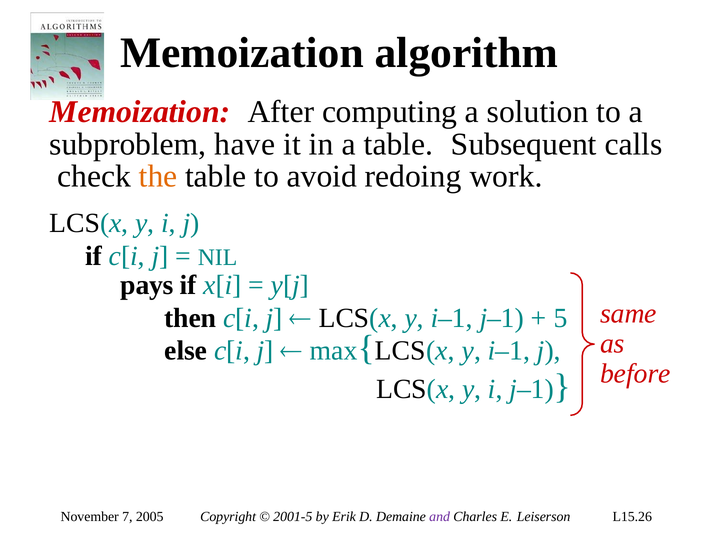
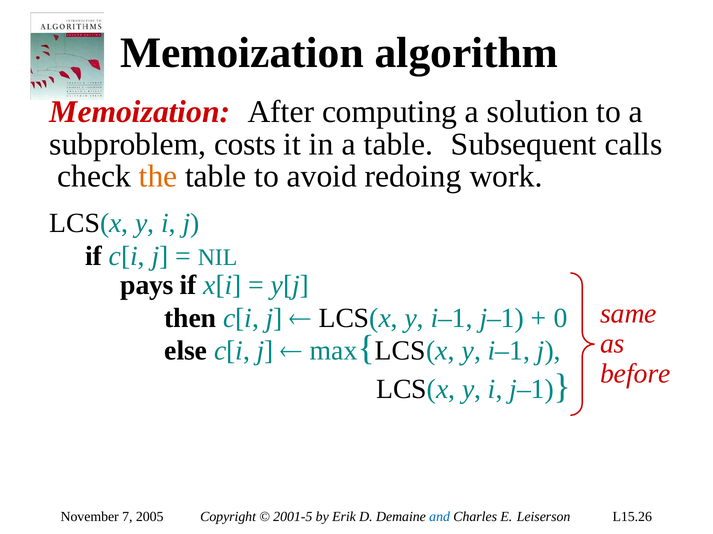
have: have -> costs
5: 5 -> 0
and colour: purple -> blue
